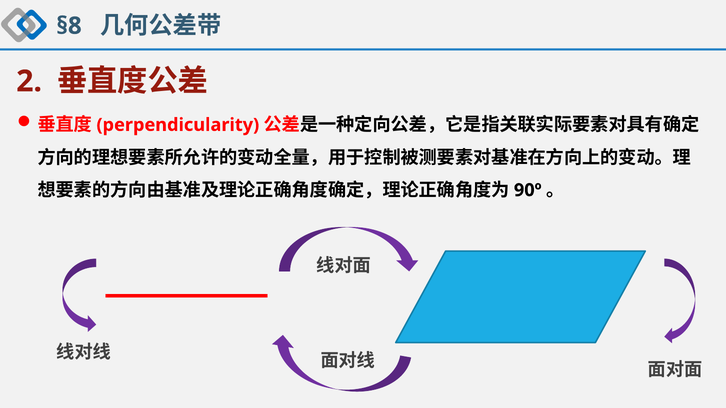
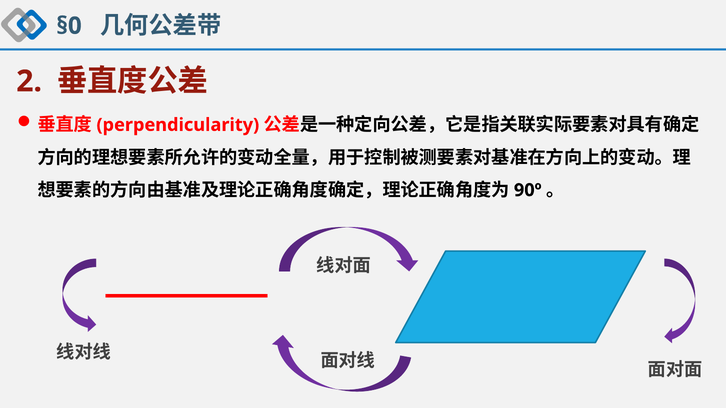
§8: §8 -> §0
